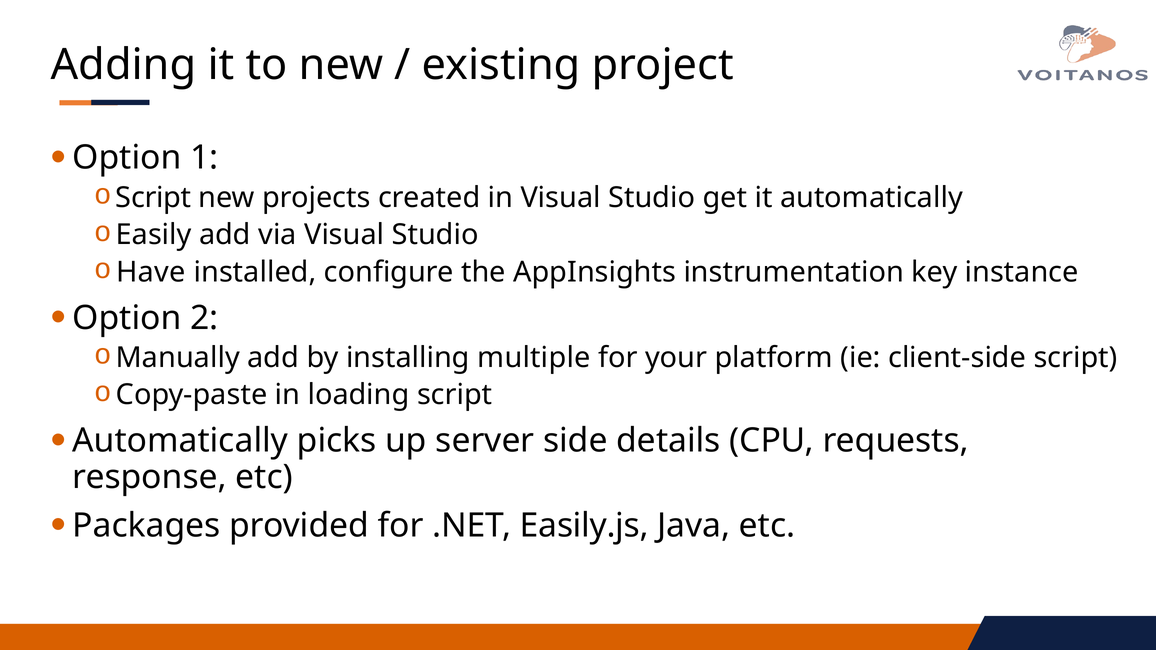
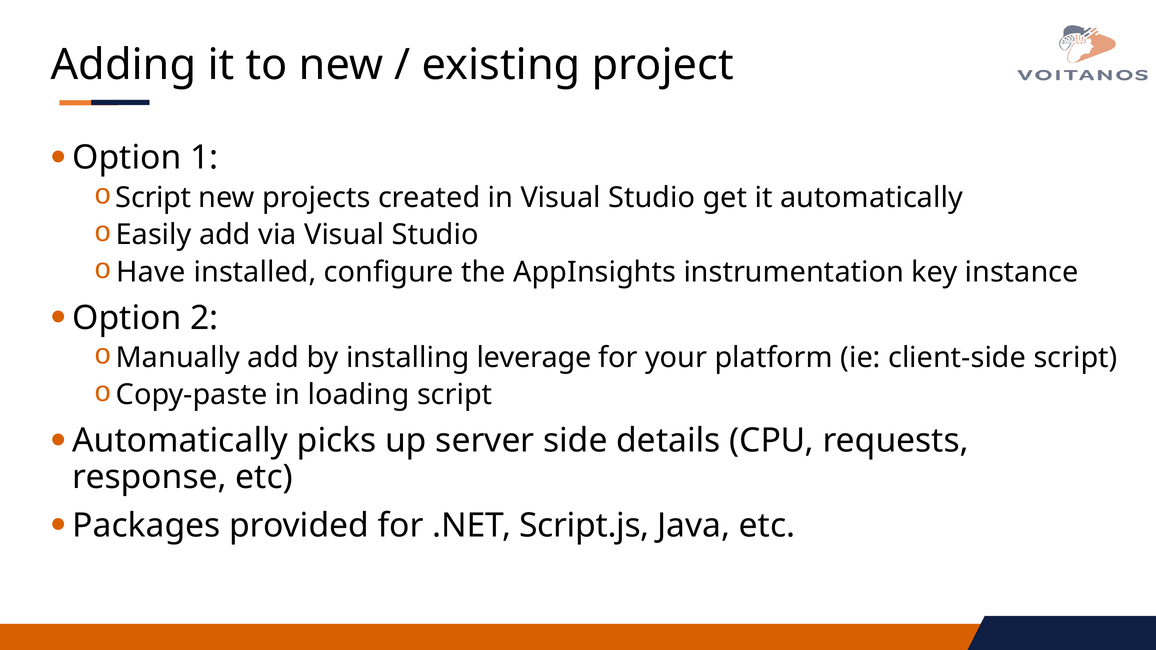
multiple: multiple -> leverage
Easily.js: Easily.js -> Script.js
